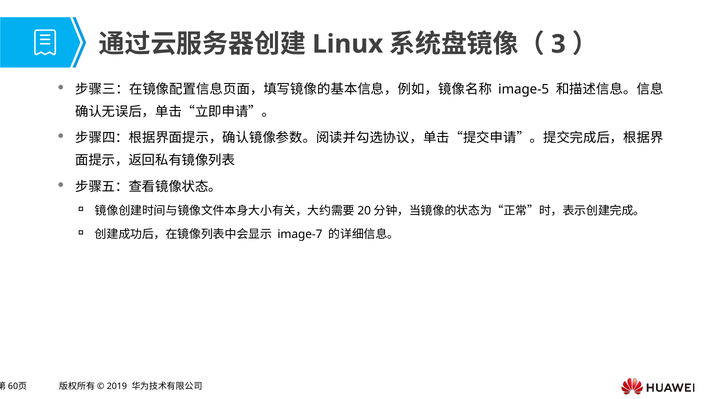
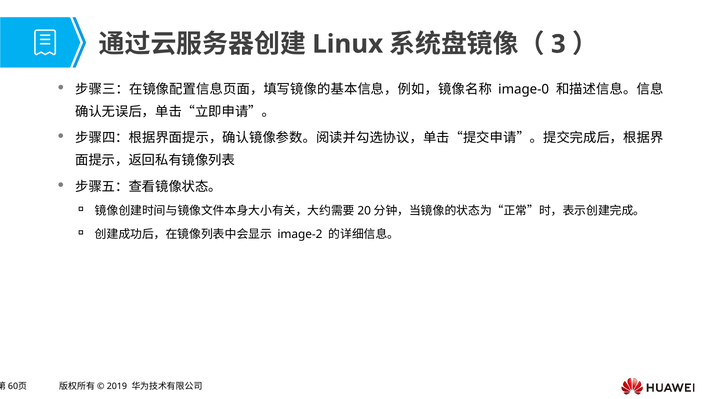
image-5: image-5 -> image-0
image-7: image-7 -> image-2
